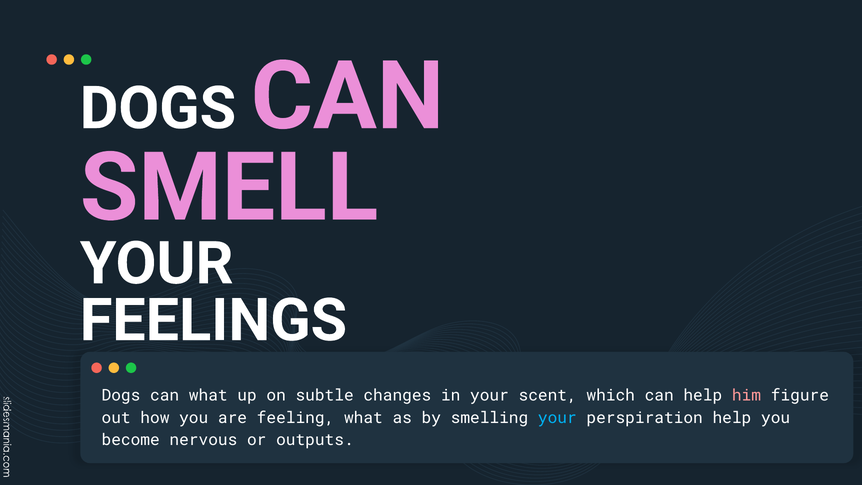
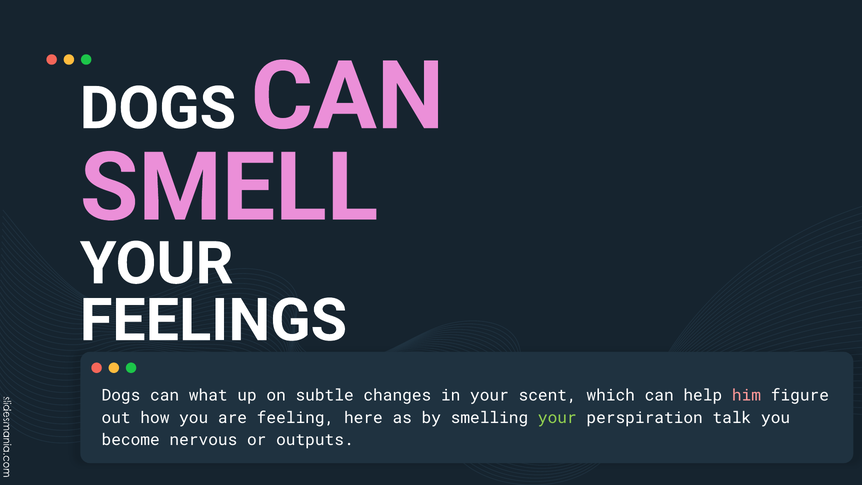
feeling what: what -> here
your at (557, 418) colour: light blue -> light green
perspiration help: help -> talk
